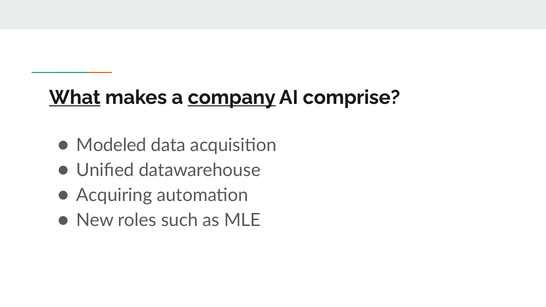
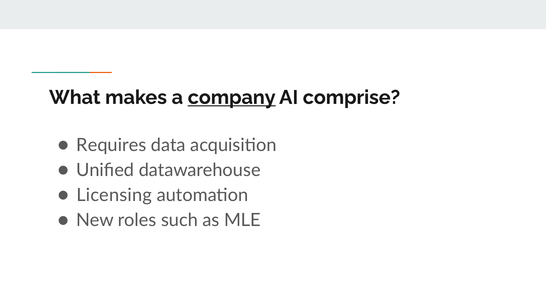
What underline: present -> none
Modeled: Modeled -> Requires
Acquiring: Acquiring -> Licensing
